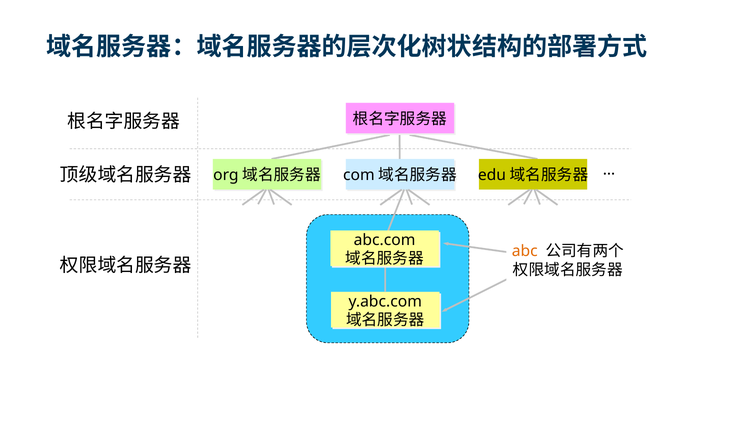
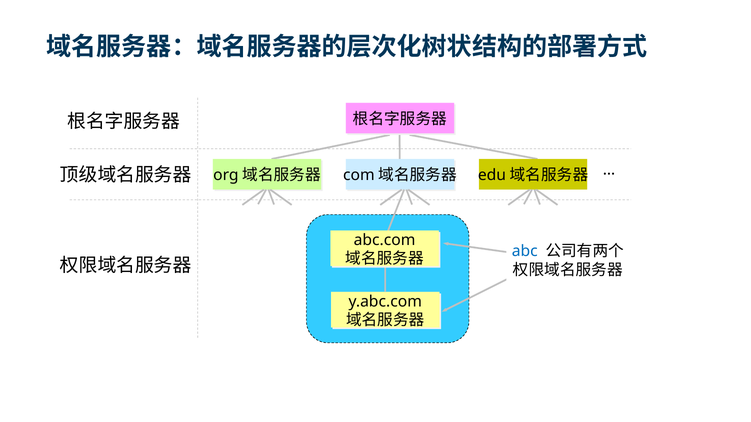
abc colour: orange -> blue
